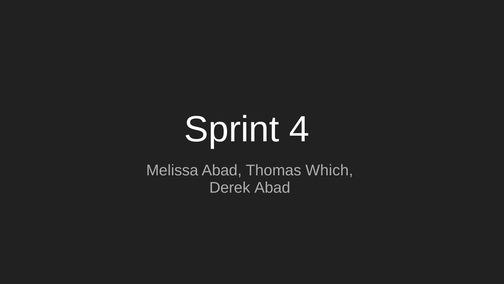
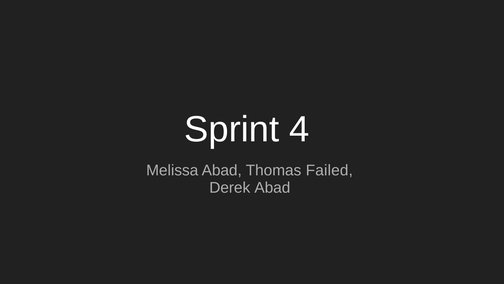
Which: Which -> Failed
